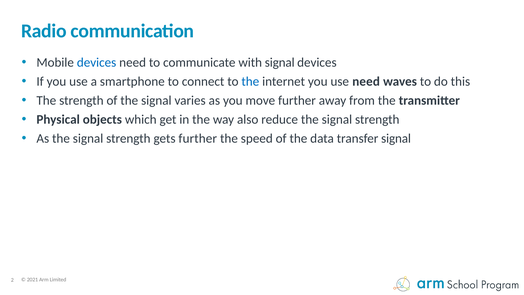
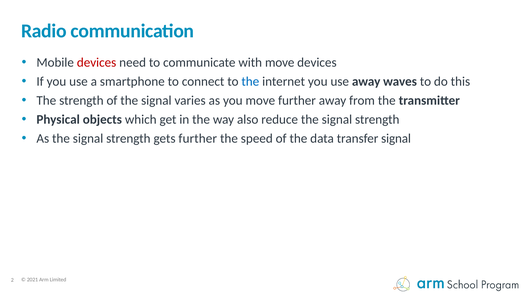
devices at (97, 62) colour: blue -> red
with signal: signal -> move
use need: need -> away
